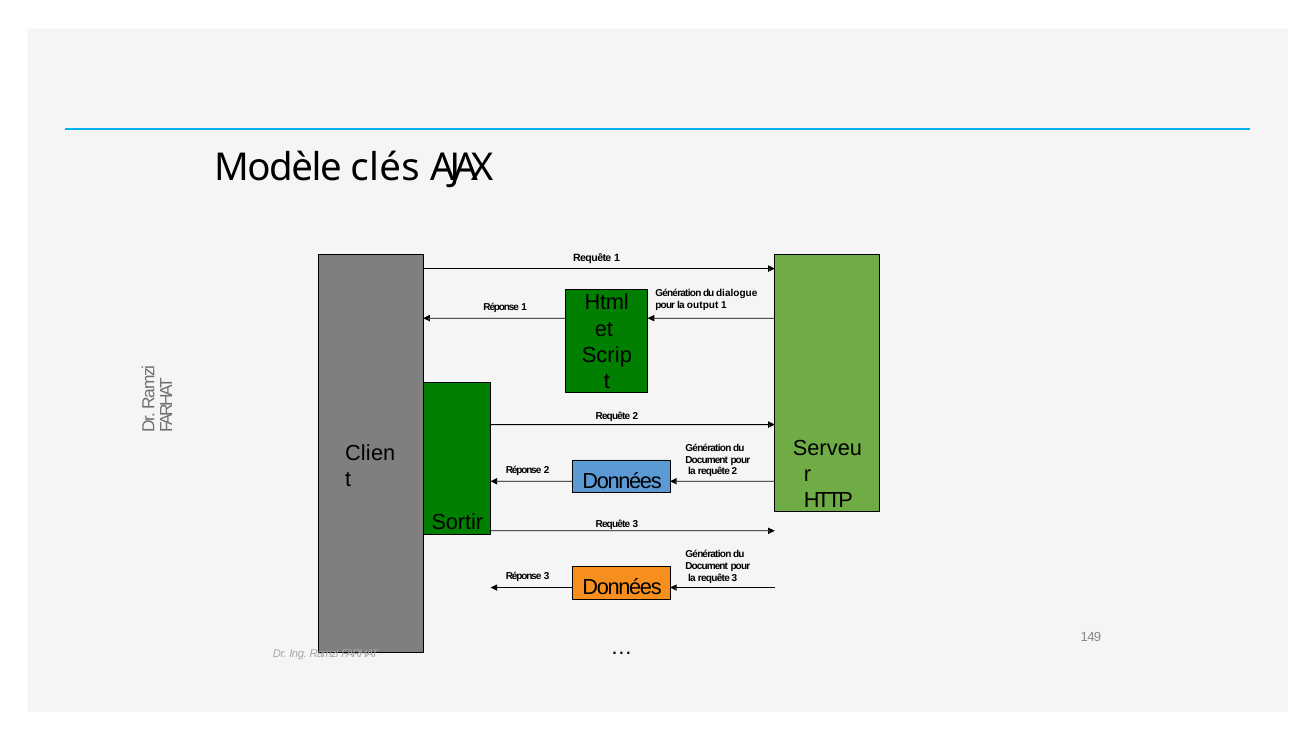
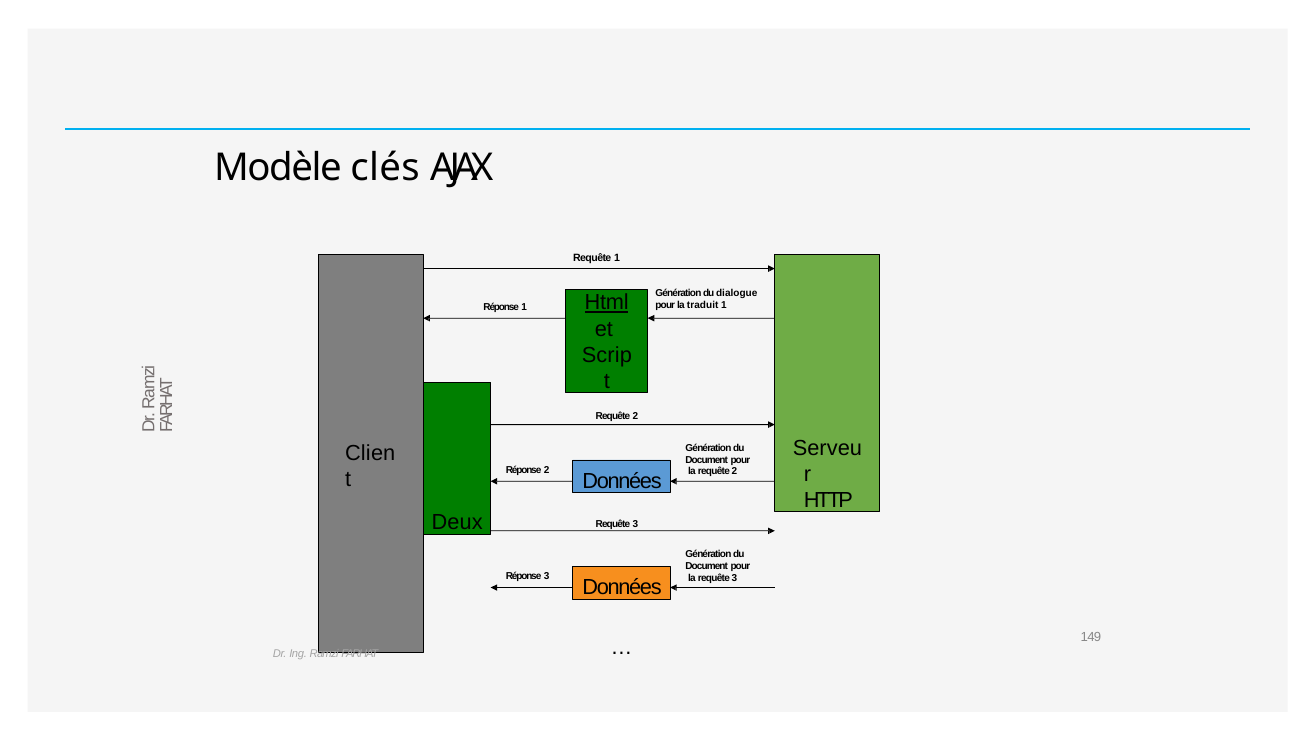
Html underline: none -> present
output: output -> traduit
Sortir: Sortir -> Deux
